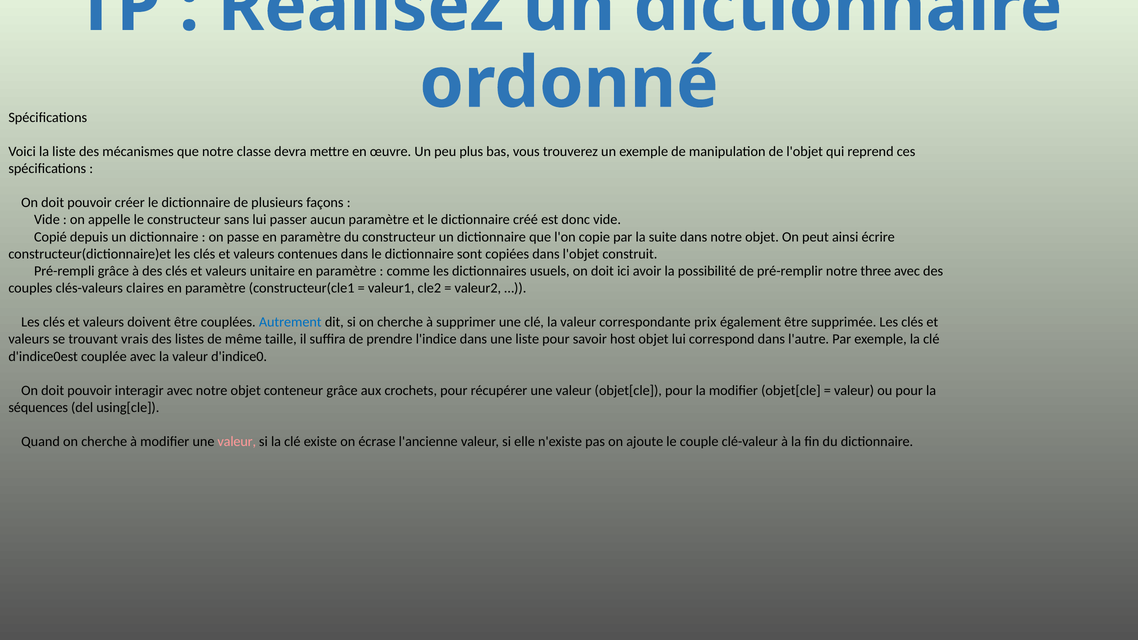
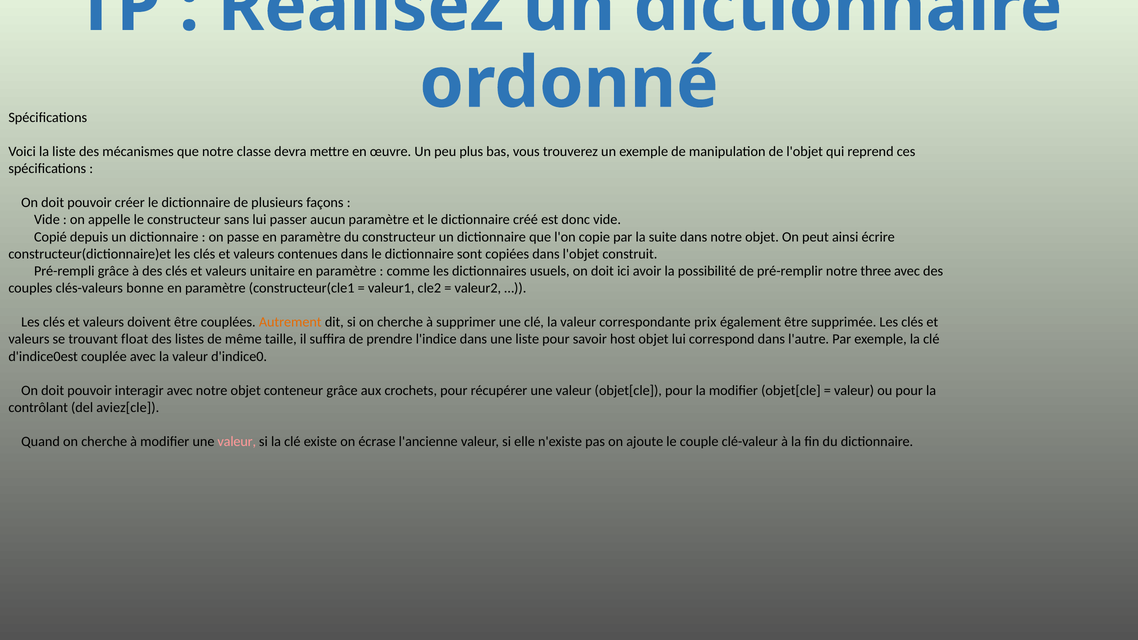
claires: claires -> bonne
Autrement colour: blue -> orange
vrais: vrais -> float
séquences: séquences -> contrôlant
using[cle: using[cle -> aviez[cle
